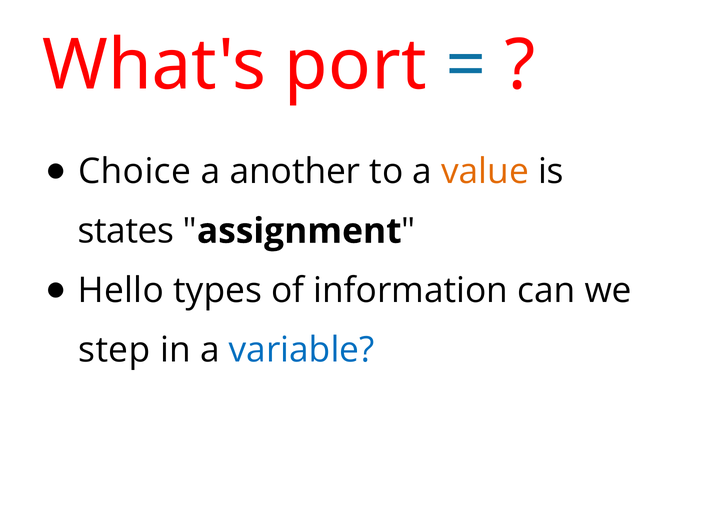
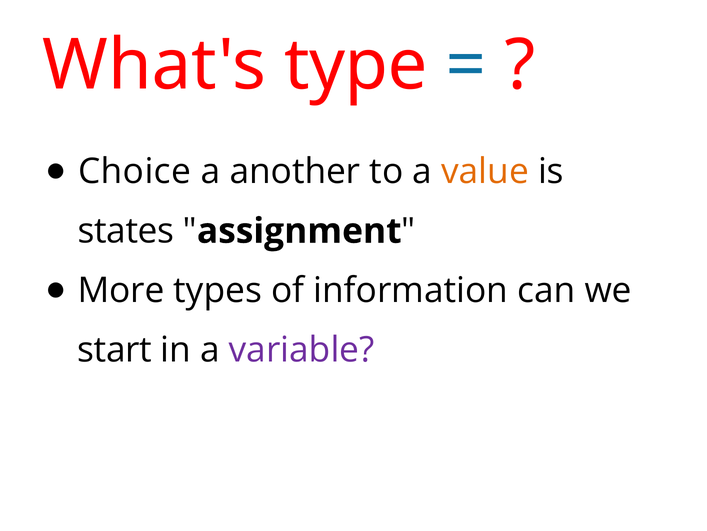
port: port -> type
Hello: Hello -> More
step: step -> start
variable colour: blue -> purple
